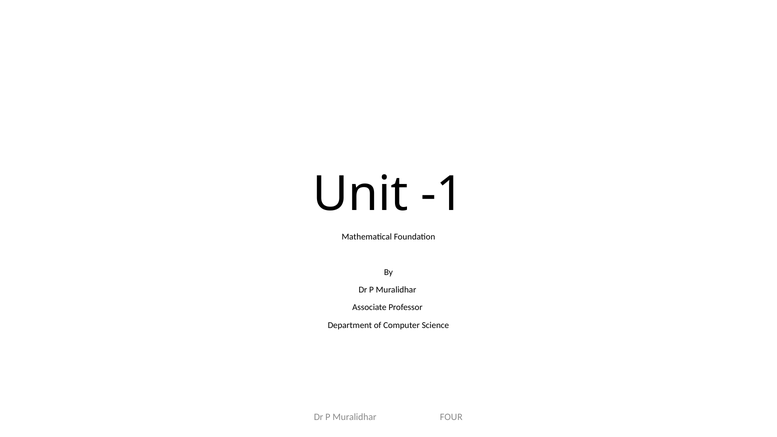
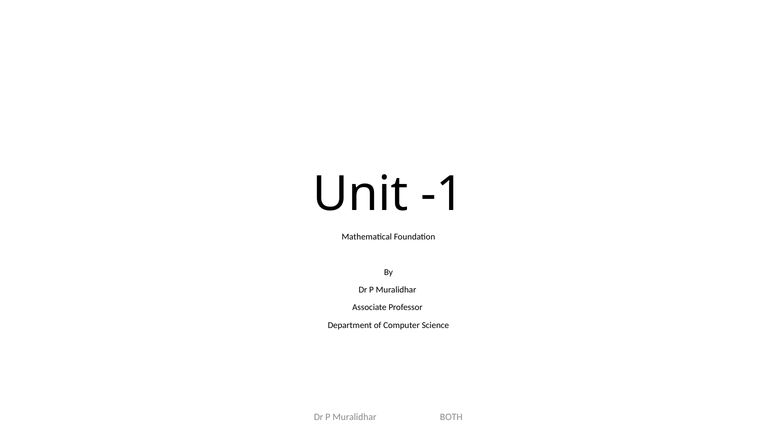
FOUR: FOUR -> BOTH
